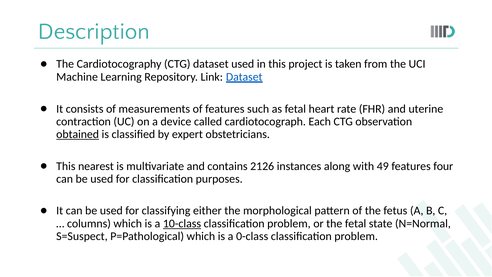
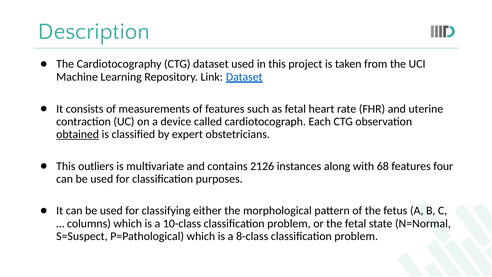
nearest: nearest -> outliers
49: 49 -> 68
10-class underline: present -> none
0-class: 0-class -> 8-class
